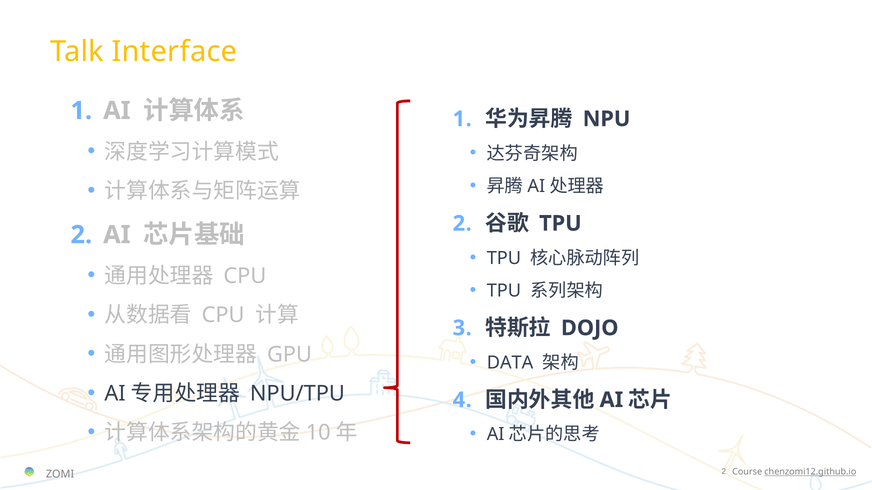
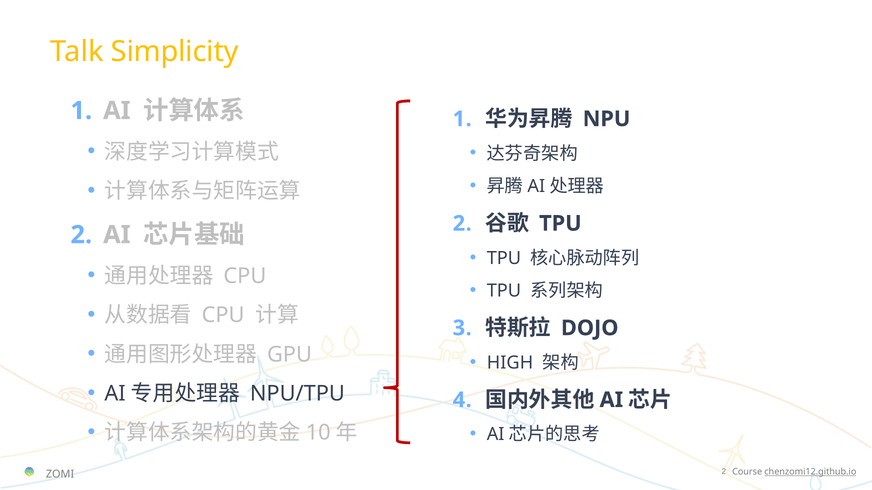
Interface: Interface -> Simplicity
DATA: DATA -> HIGH
